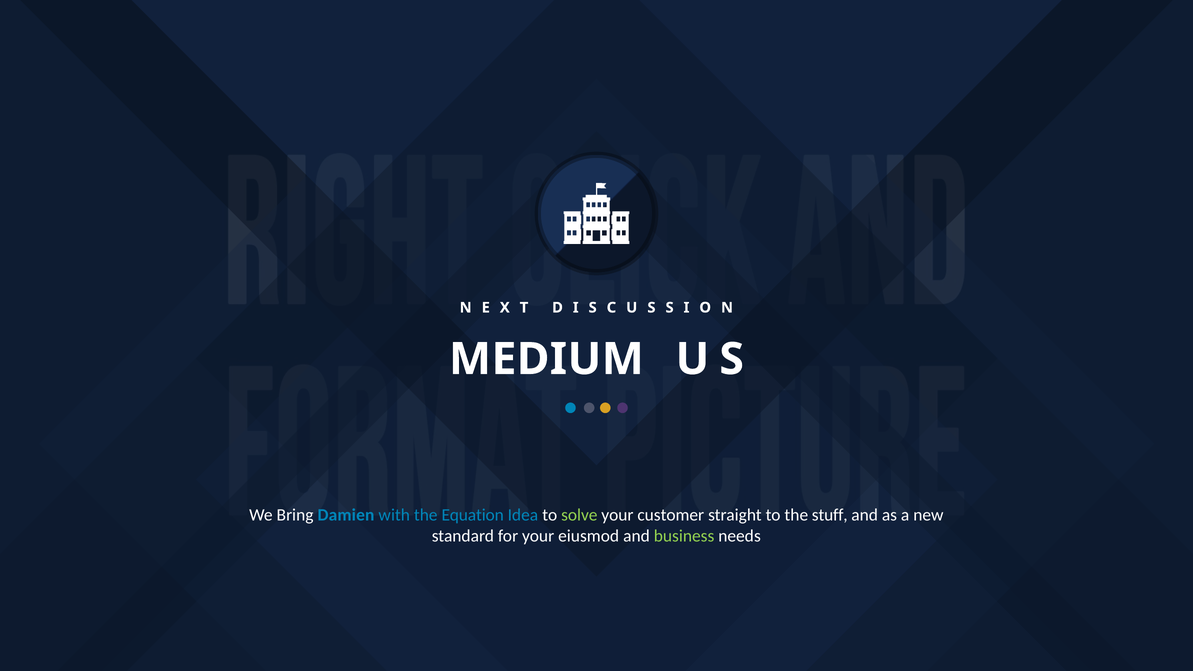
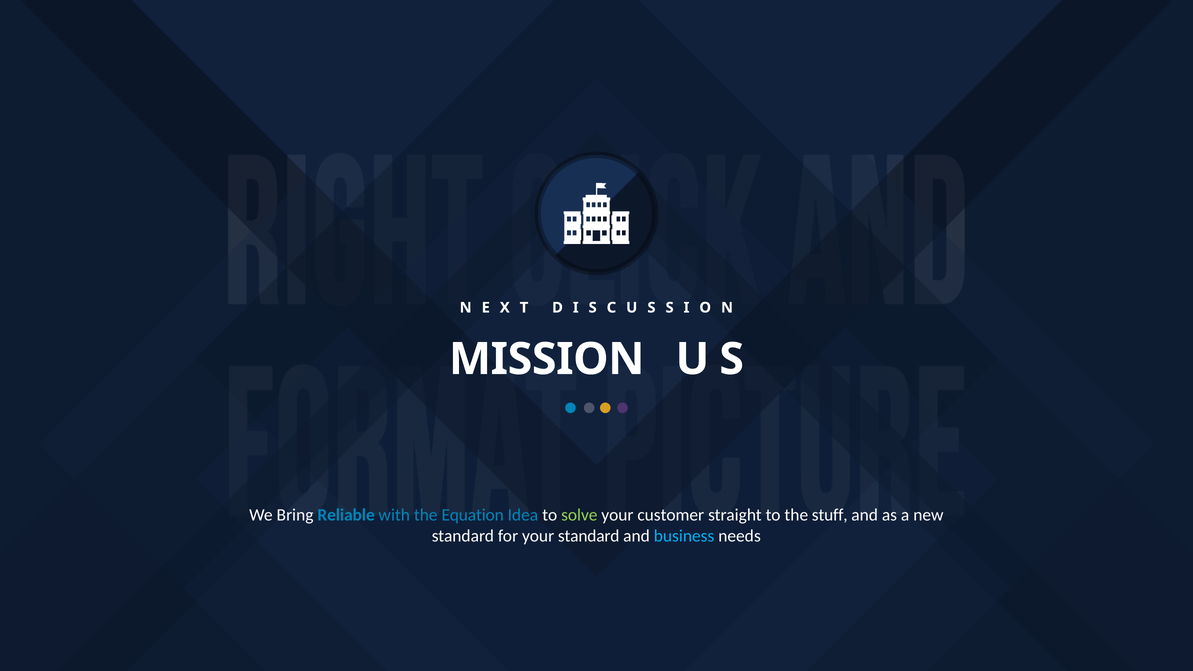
MEDIUM: MEDIUM -> MISSION
Damien: Damien -> Reliable
your eiusmod: eiusmod -> standard
business colour: light green -> light blue
